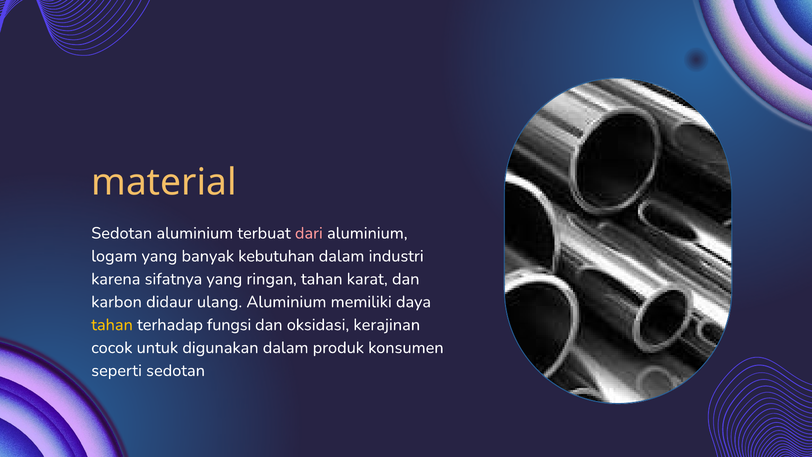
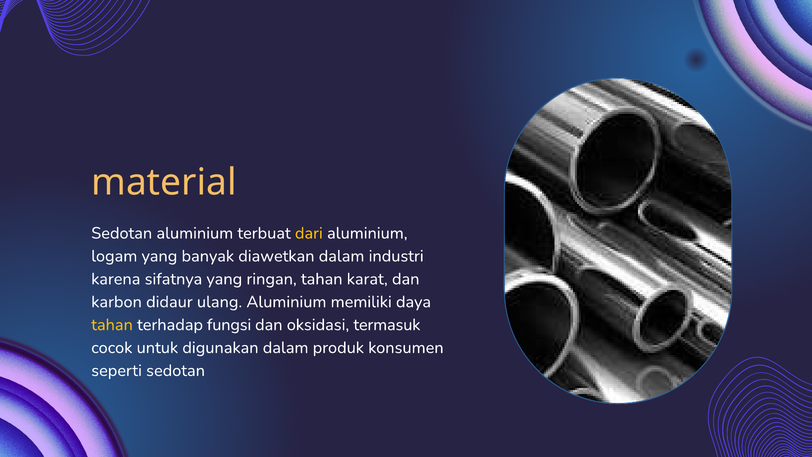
dari colour: pink -> yellow
kebutuhan: kebutuhan -> diawetkan
kerajinan: kerajinan -> termasuk
